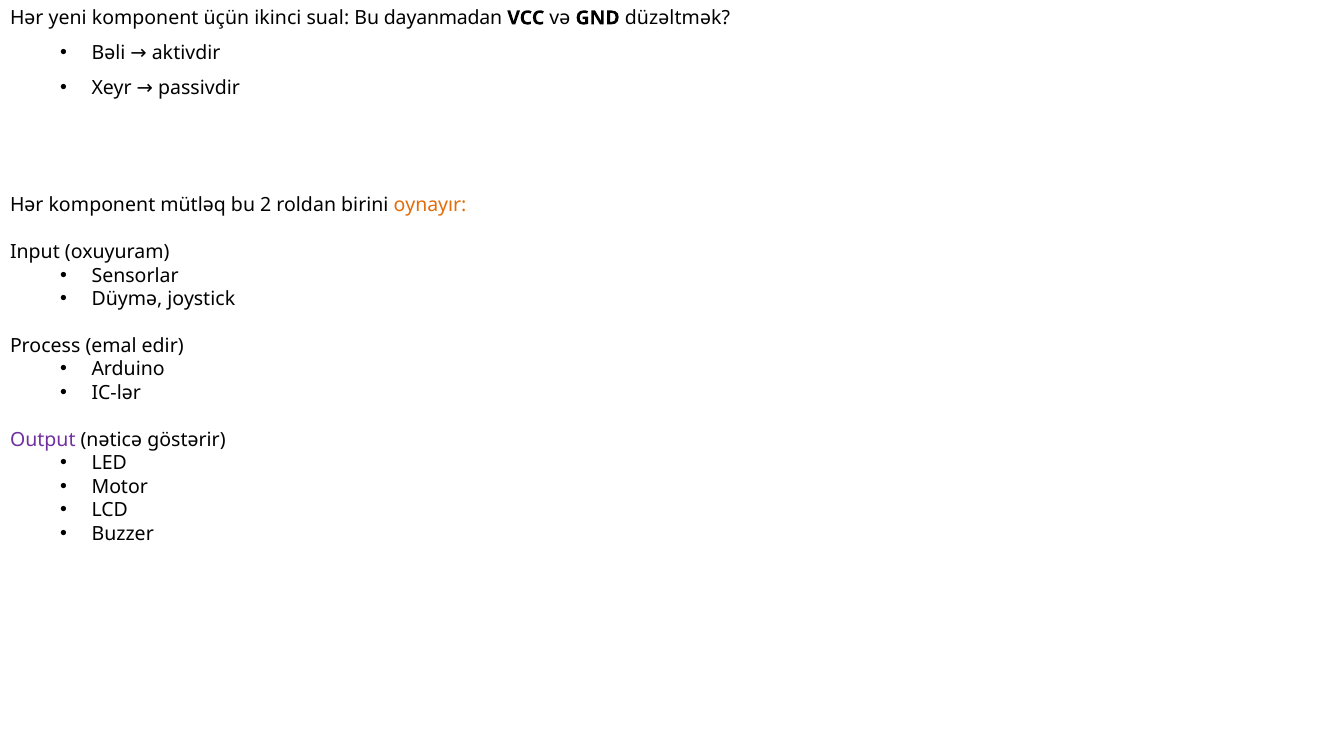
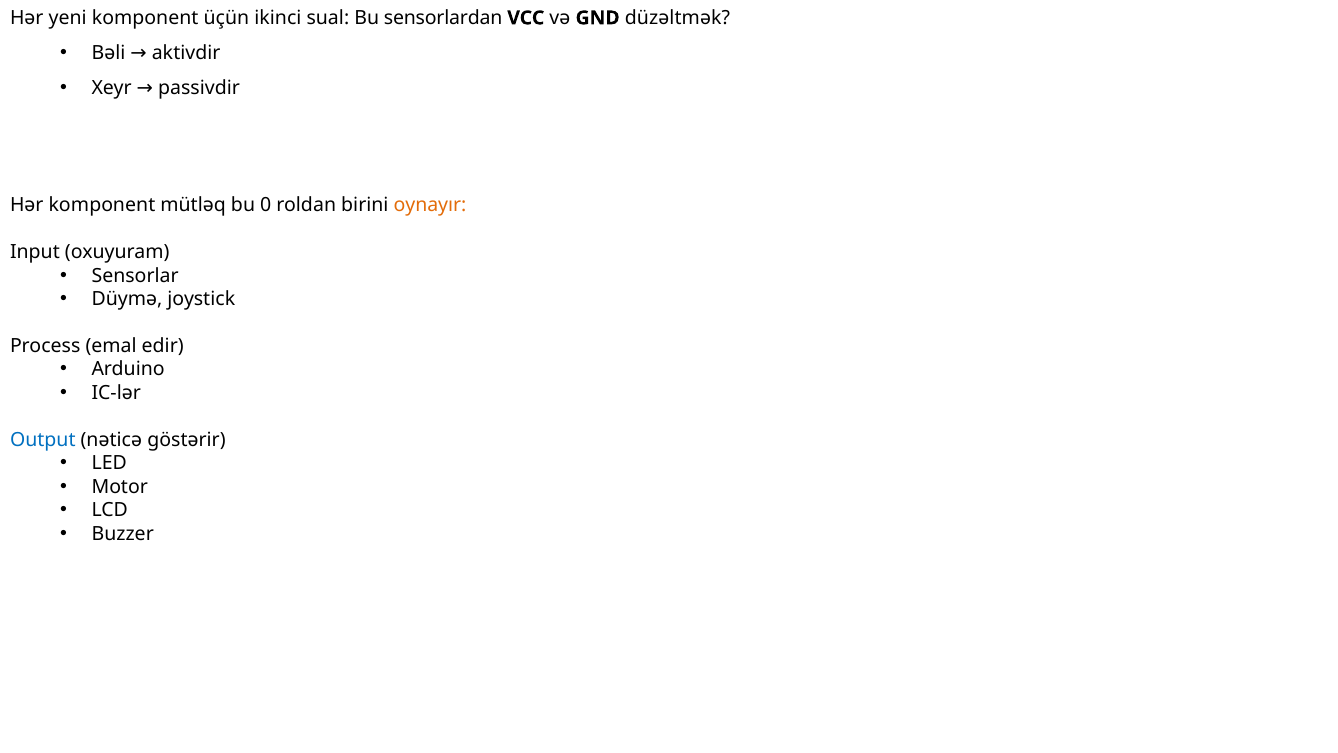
dayanmadan: dayanmadan -> sensorlardan
2: 2 -> 0
Output colour: purple -> blue
